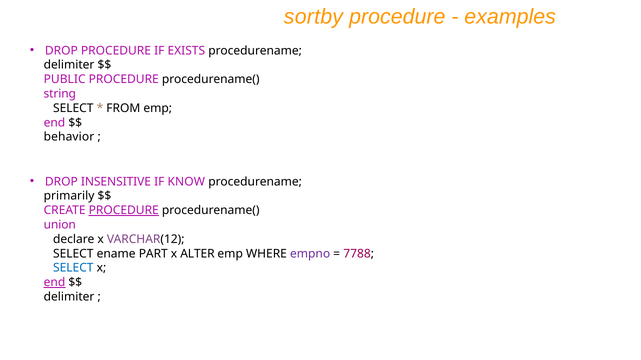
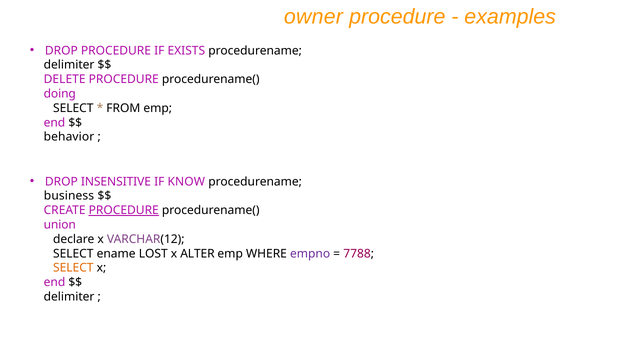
sortby: sortby -> owner
PUBLIC: PUBLIC -> DELETE
string: string -> doing
primarily: primarily -> business
PART: PART -> LOST
SELECT at (73, 268) colour: blue -> orange
end at (54, 283) underline: present -> none
